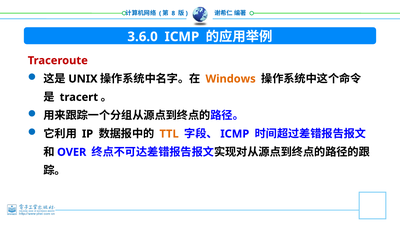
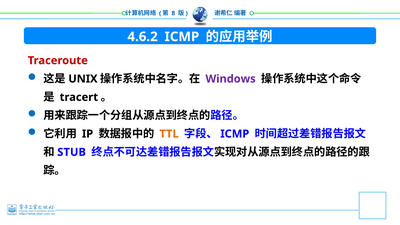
3.6.0: 3.6.0 -> 4.6.2
Windows colour: orange -> purple
OVER: OVER -> STUB
